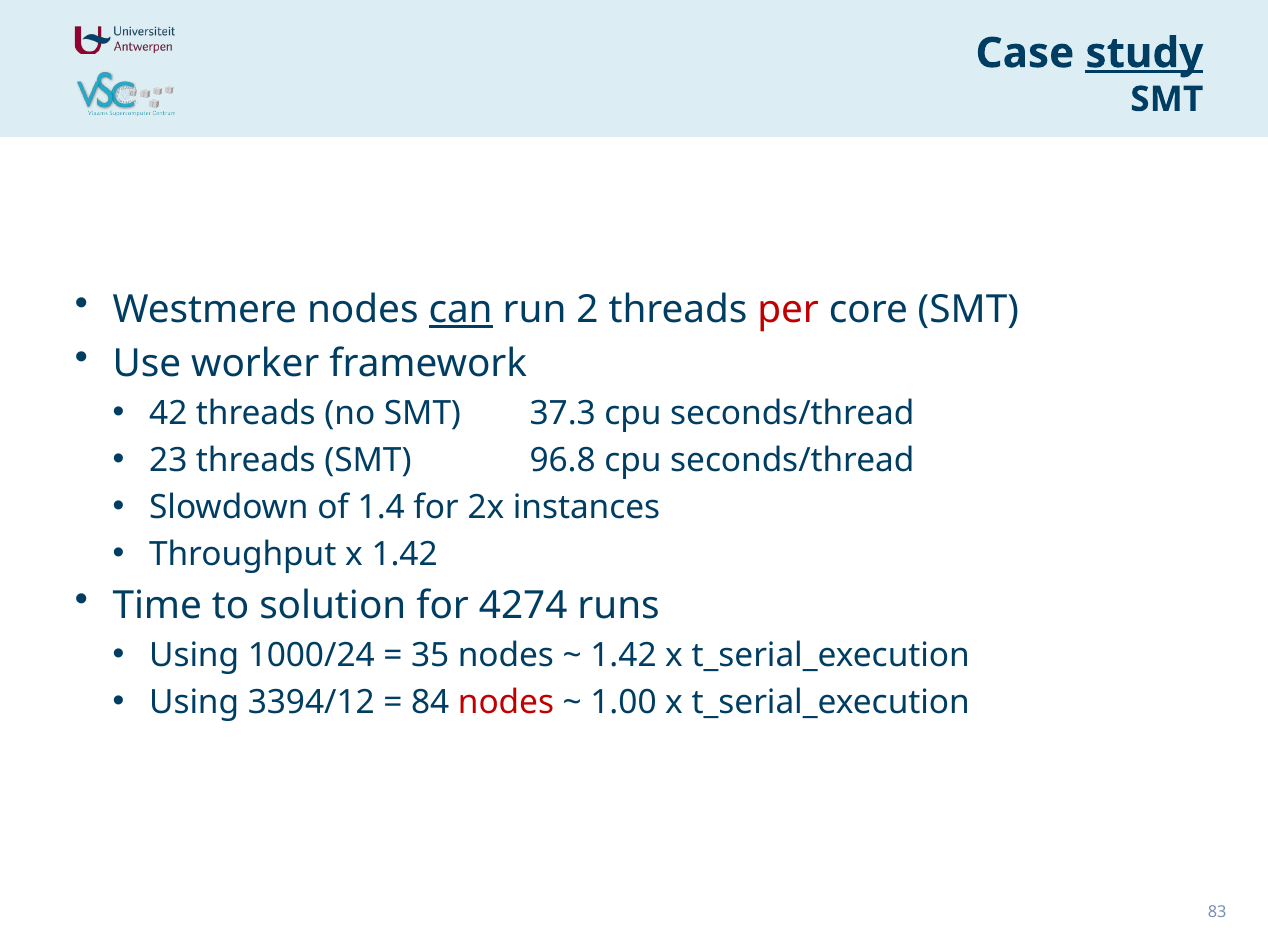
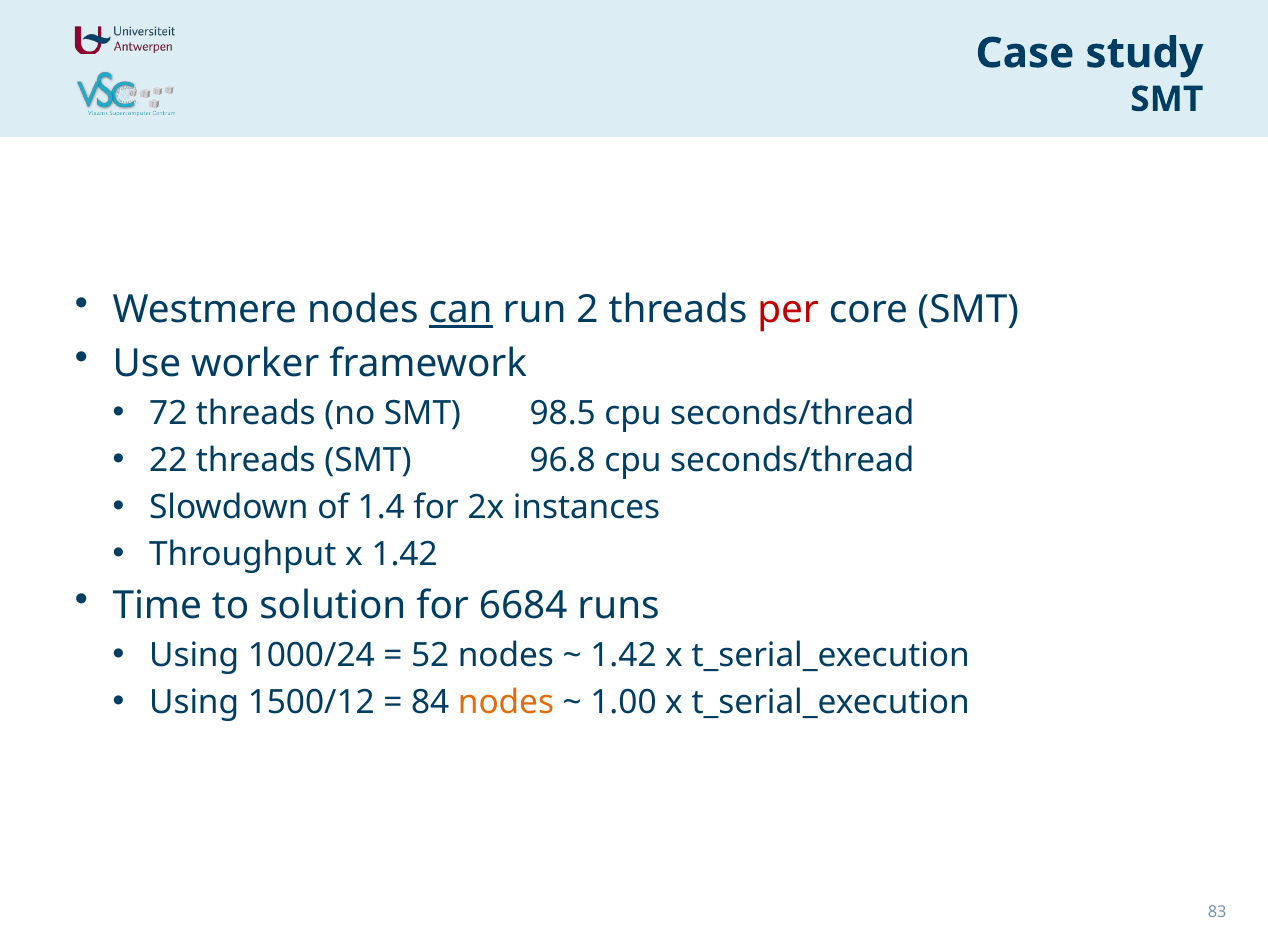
study underline: present -> none
42: 42 -> 72
37.3: 37.3 -> 98.5
23: 23 -> 22
4274: 4274 -> 6684
35: 35 -> 52
3394/12: 3394/12 -> 1500/12
nodes at (506, 702) colour: red -> orange
